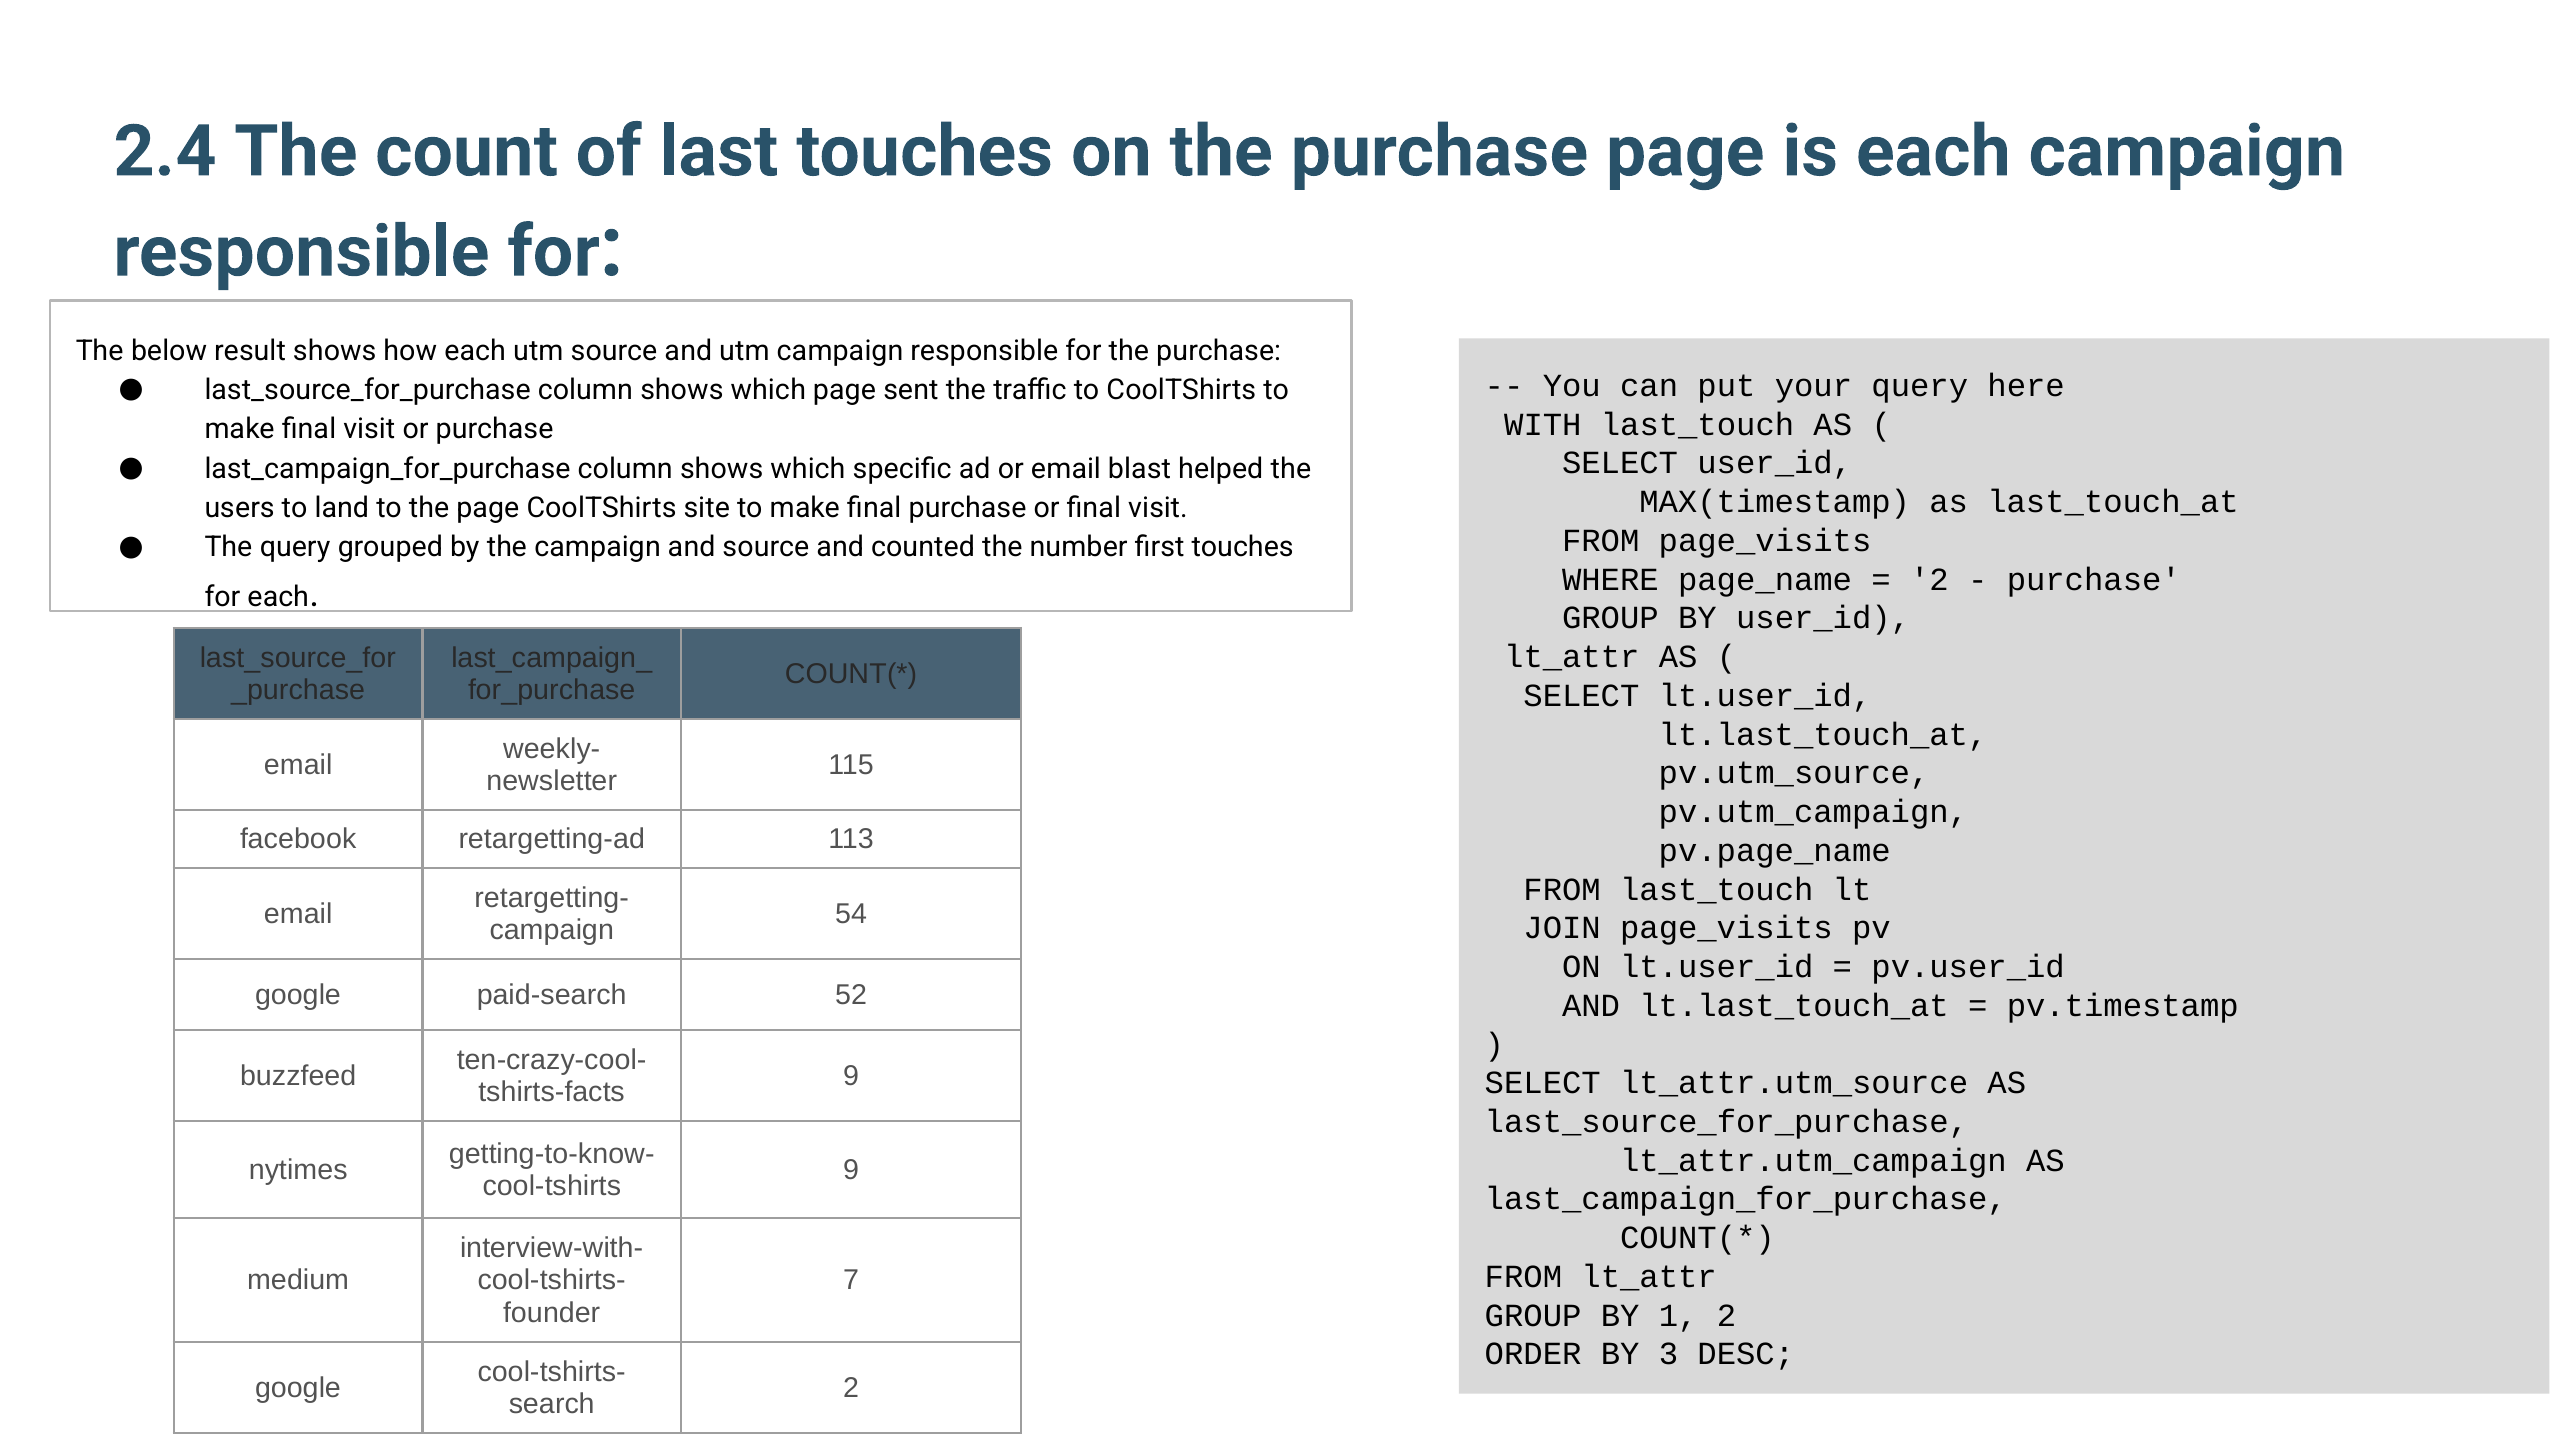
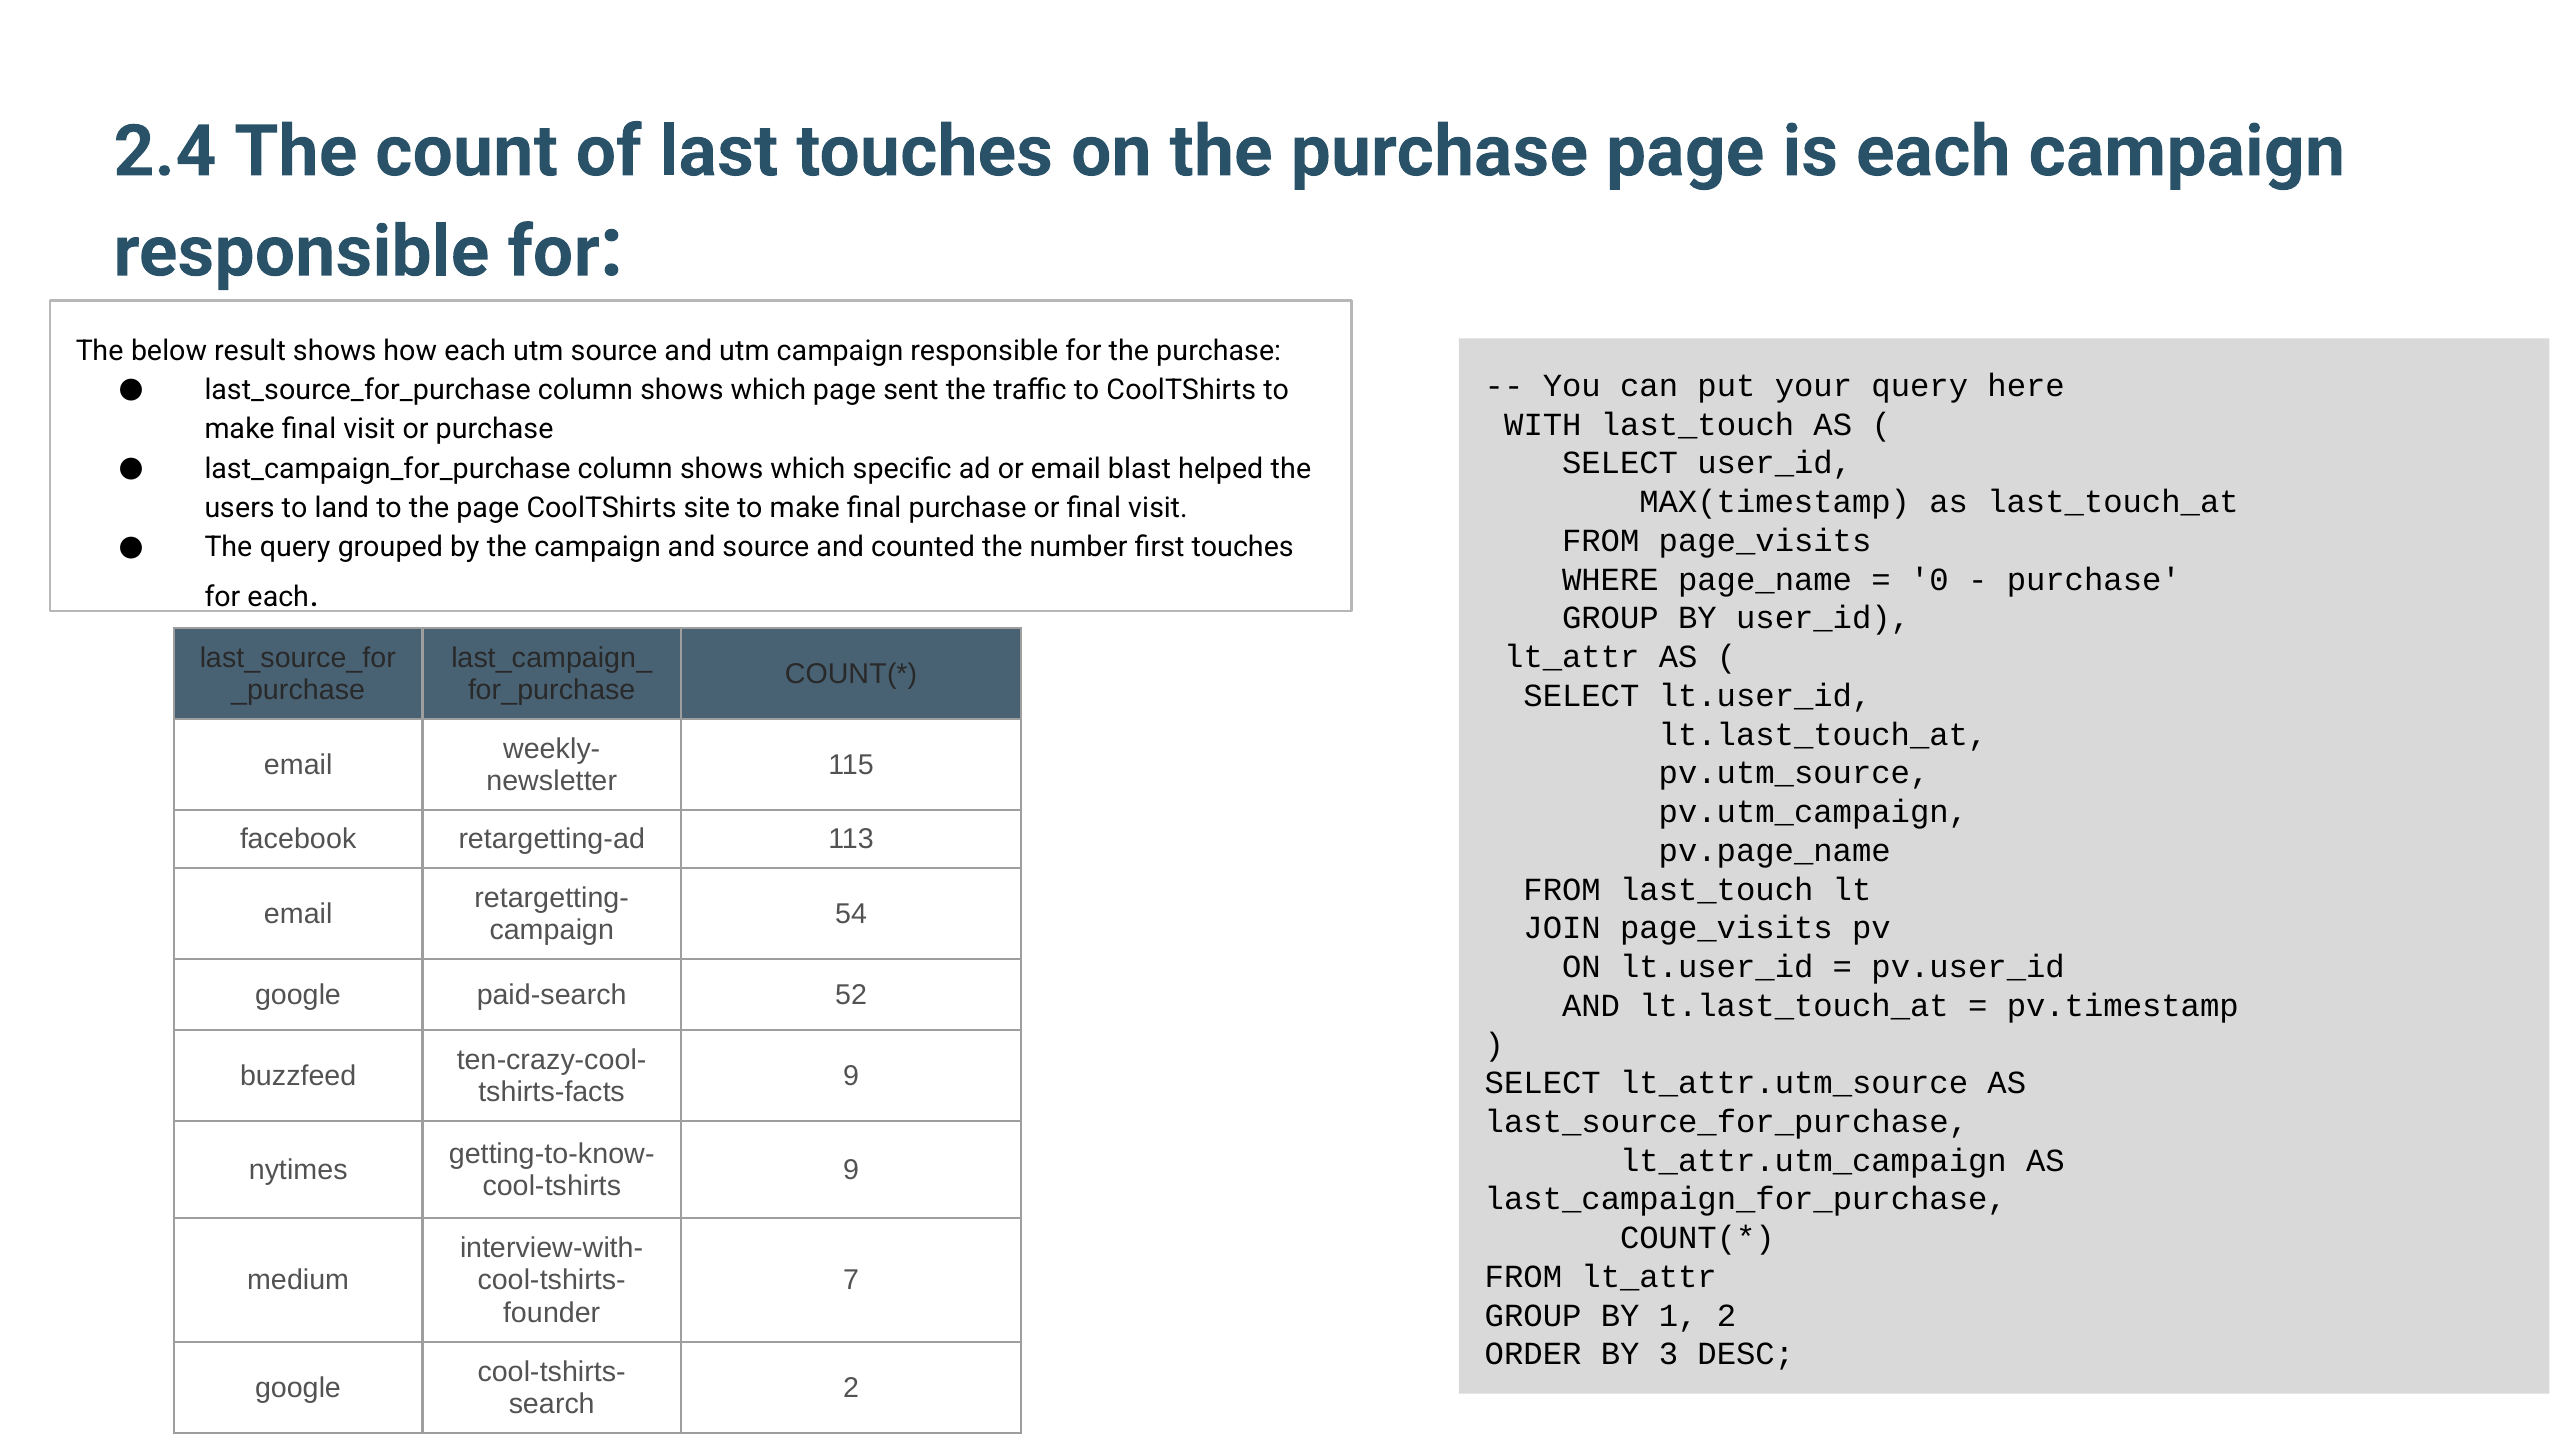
2 at (1929, 580): 2 -> 0
